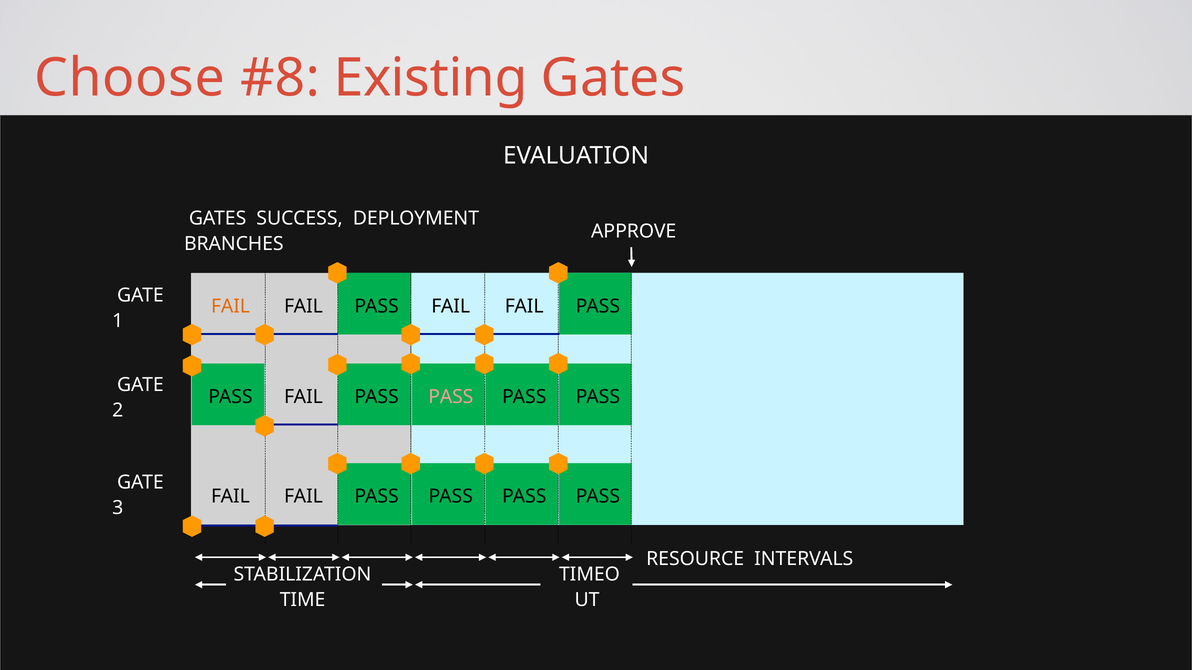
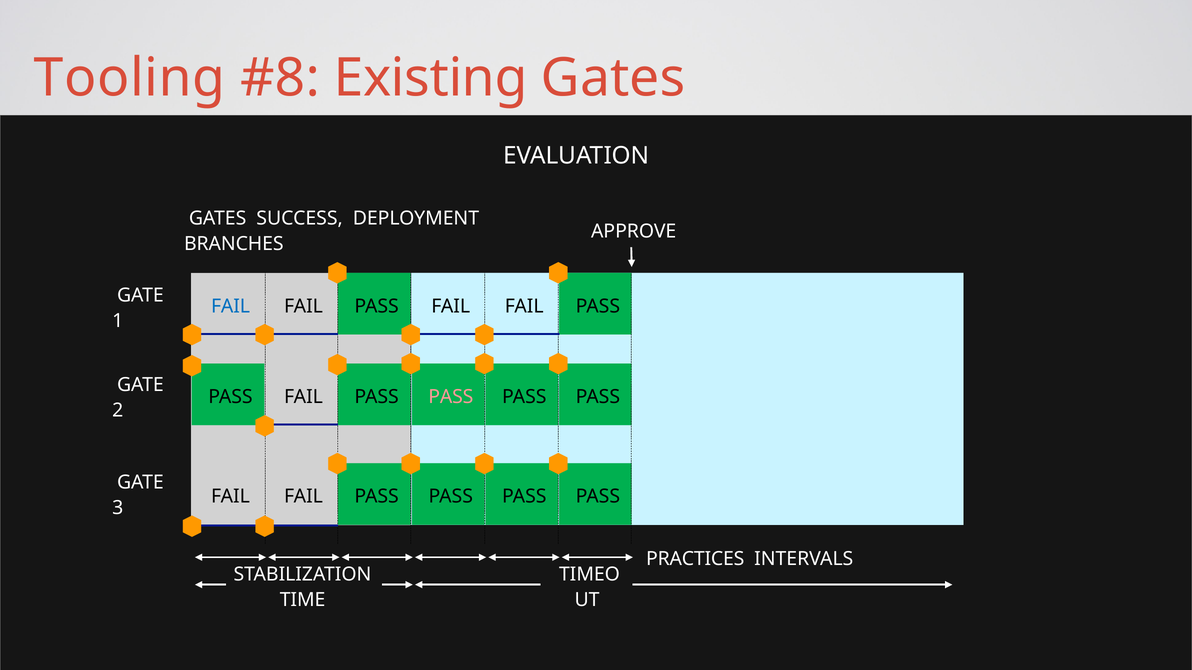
Choose: Choose -> Tooling
FAIL at (230, 306) colour: orange -> blue
RESOURCE: RESOURCE -> PRACTICES
